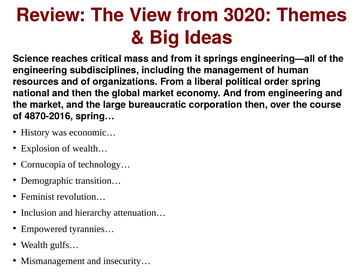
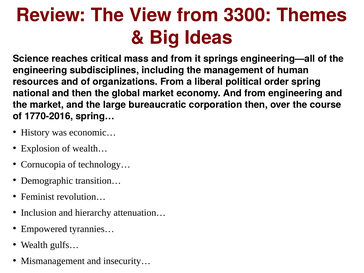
3020: 3020 -> 3300
4870-2016: 4870-2016 -> 1770-2016
